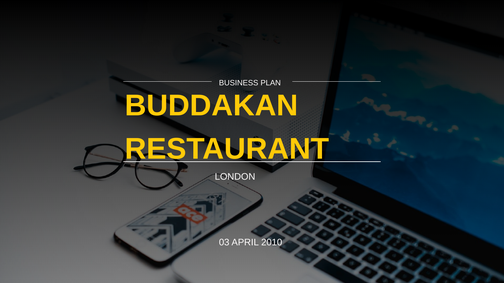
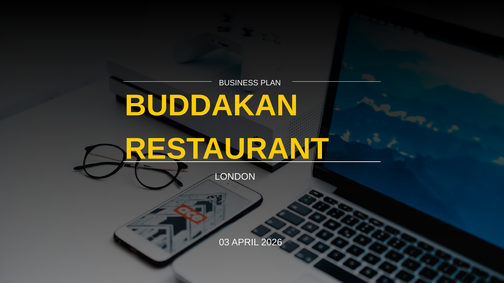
2010: 2010 -> 2026
